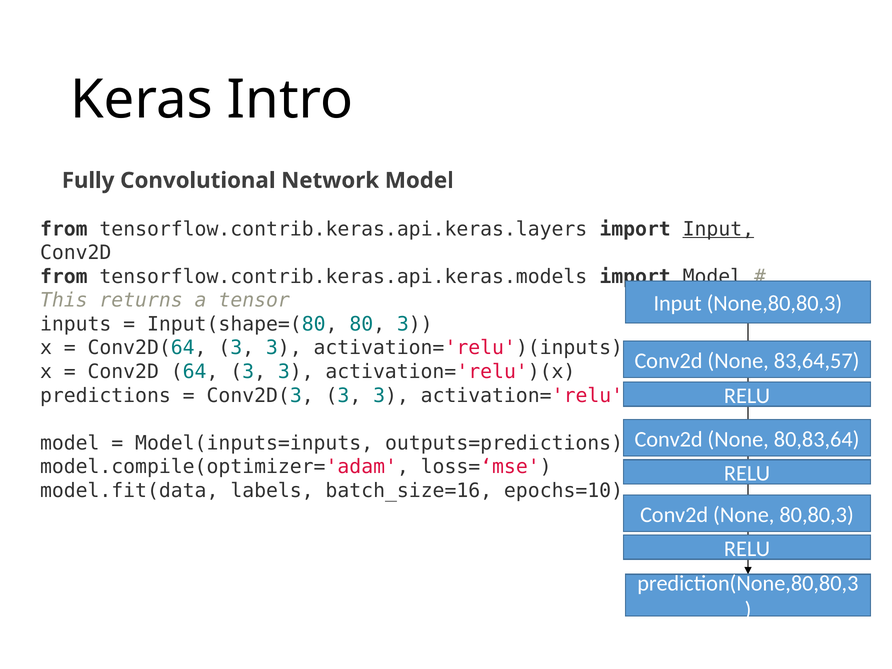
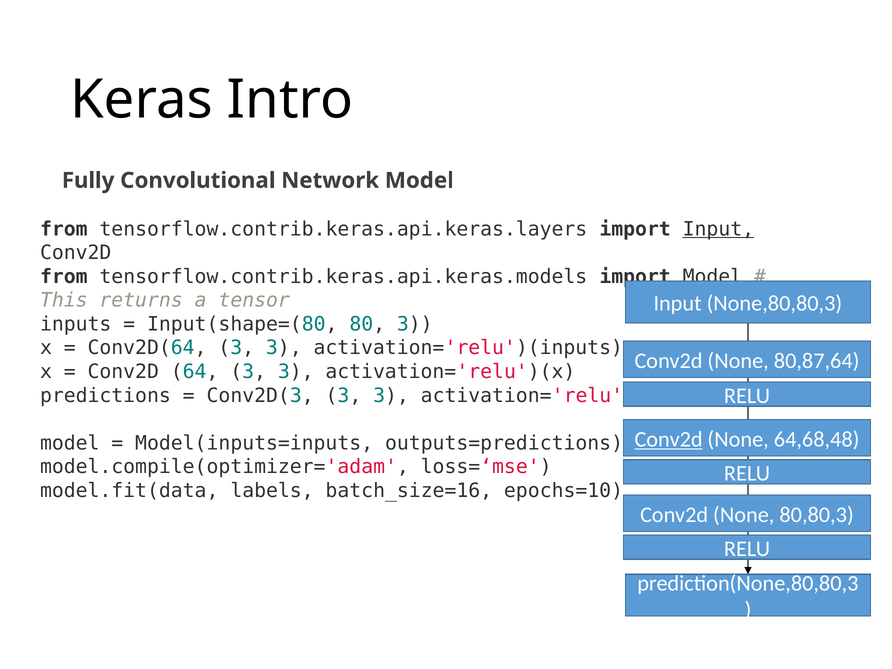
83,64,57: 83,64,57 -> 80,87,64
Conv2d at (669, 439) underline: none -> present
80,83,64: 80,83,64 -> 64,68,48
